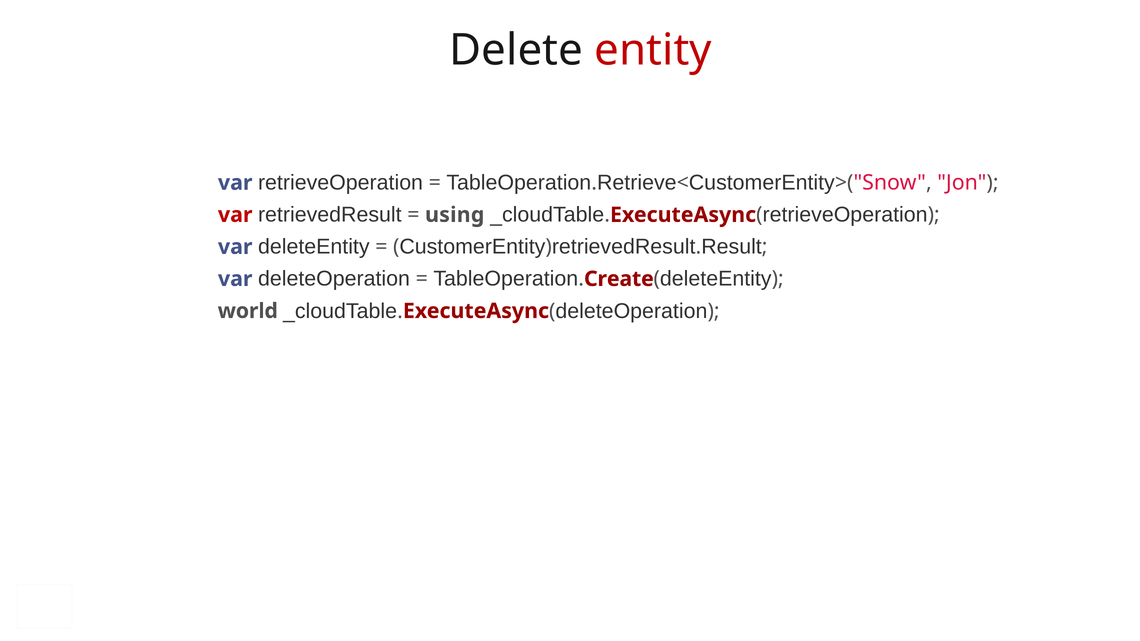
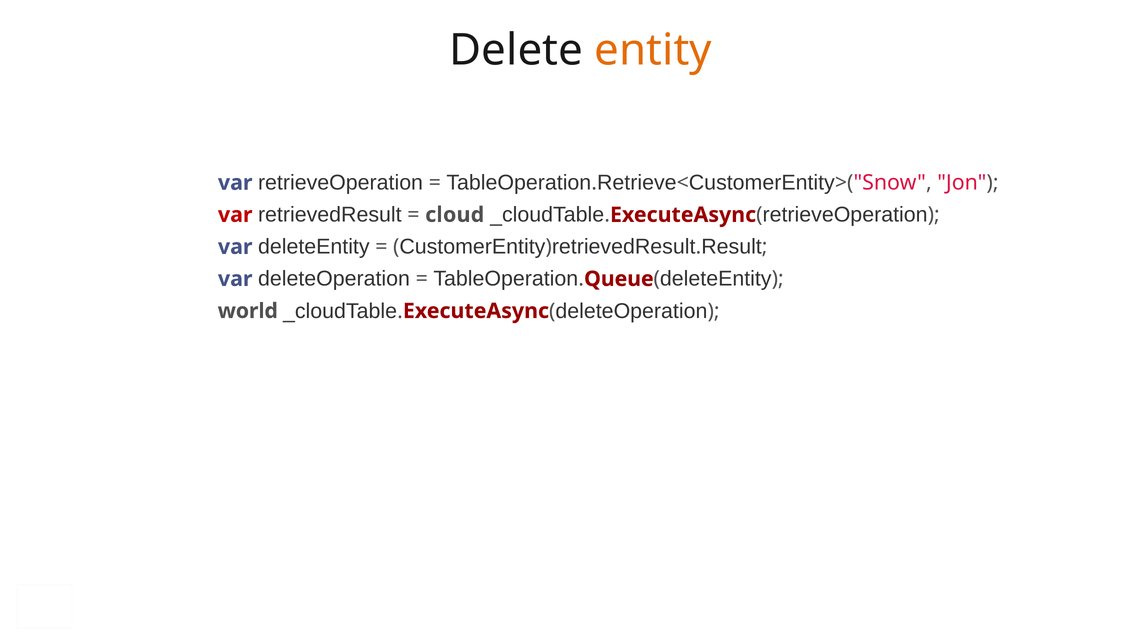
entity colour: red -> orange
using: using -> cloud
Create: Create -> Queue
